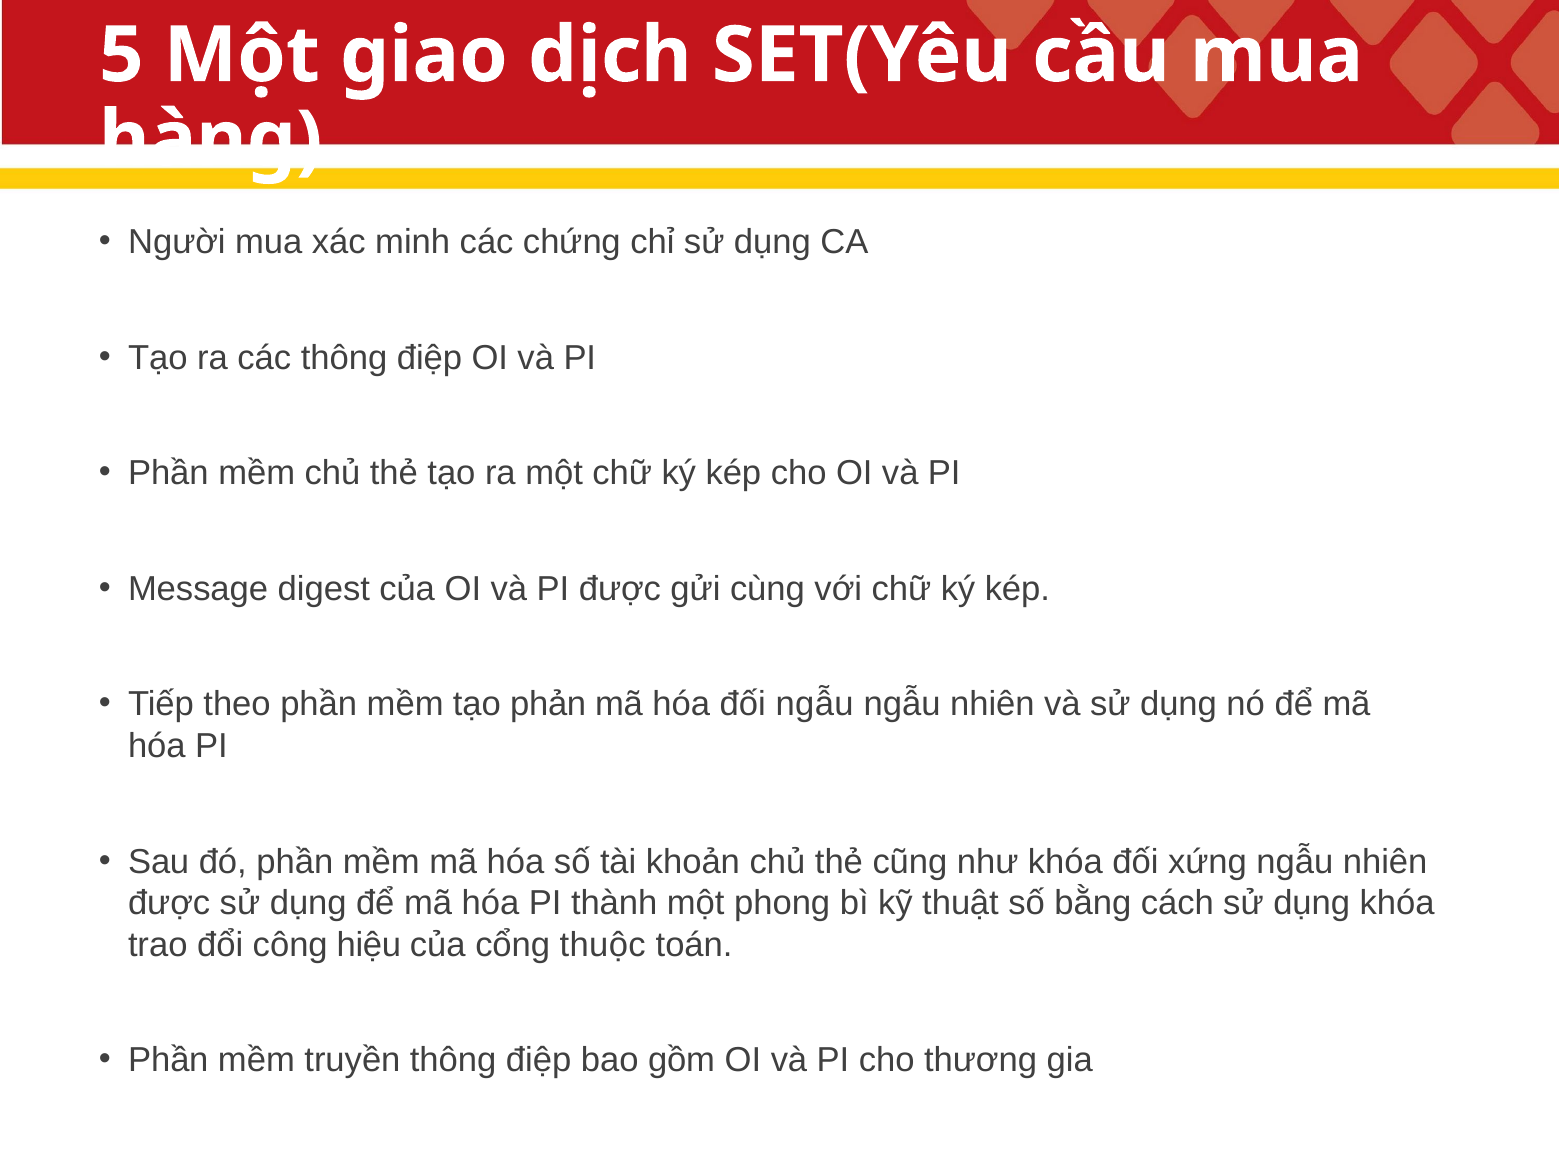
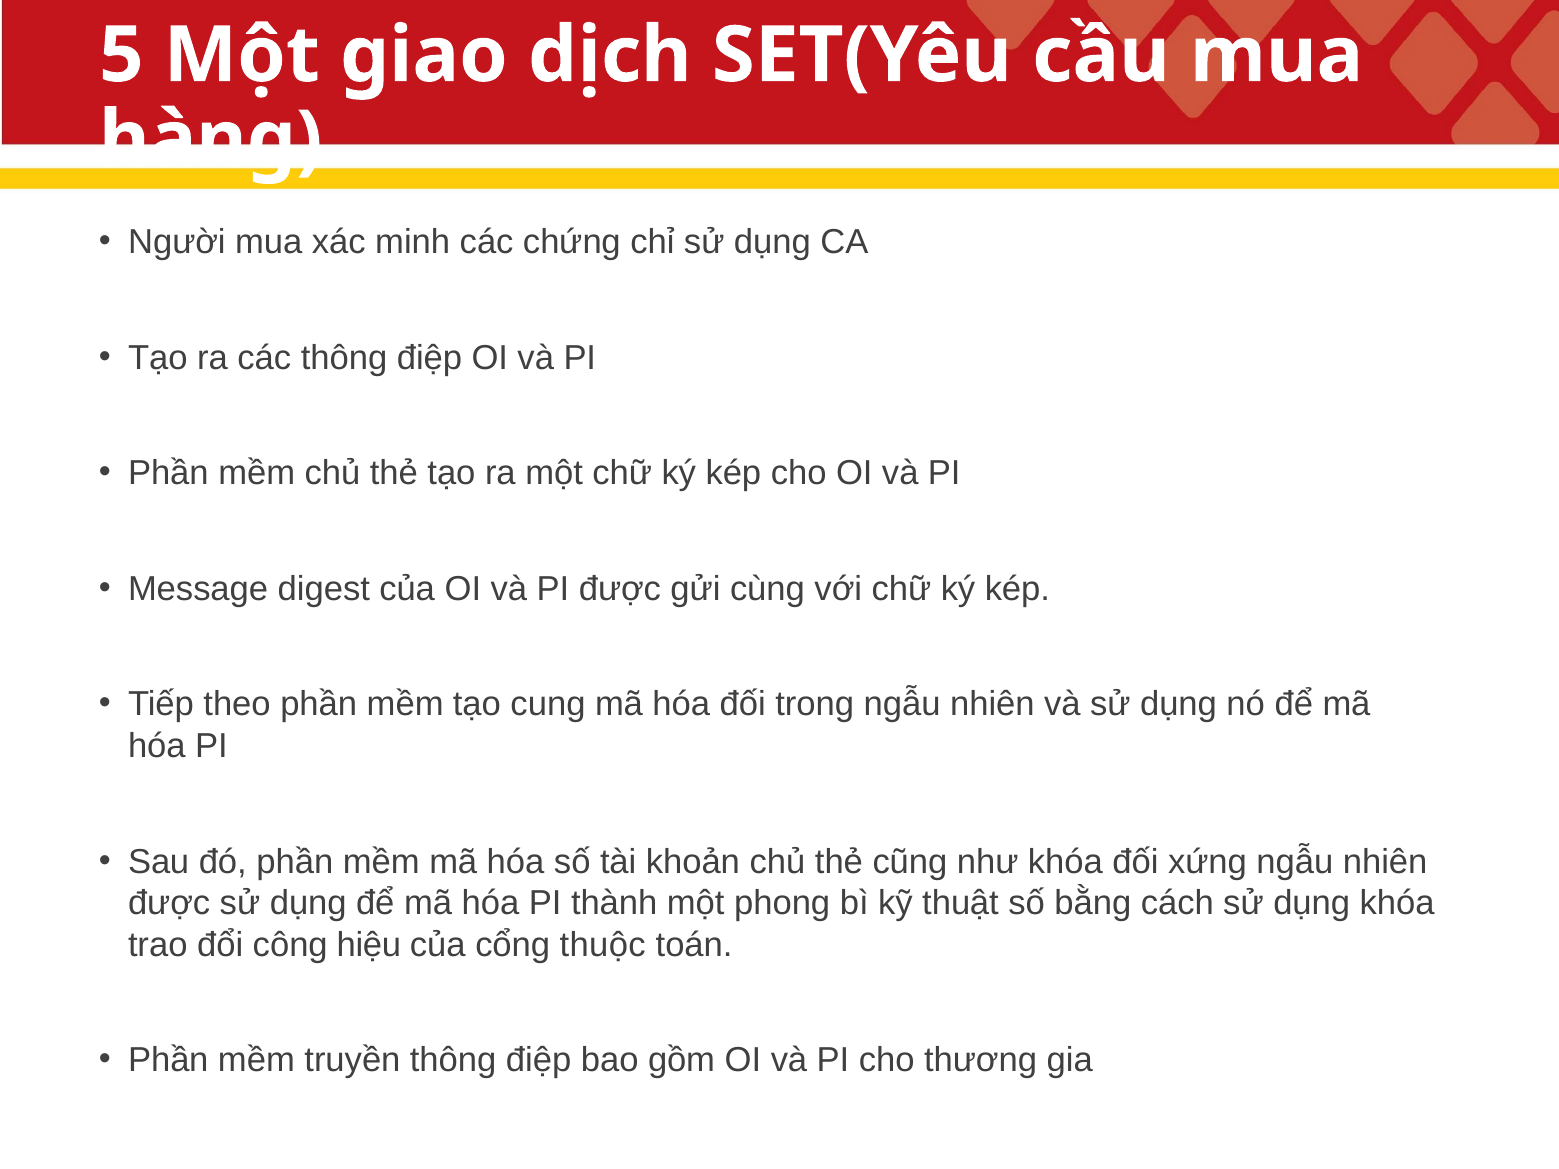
phản: phản -> cung
đối ngẫu: ngẫu -> trong
